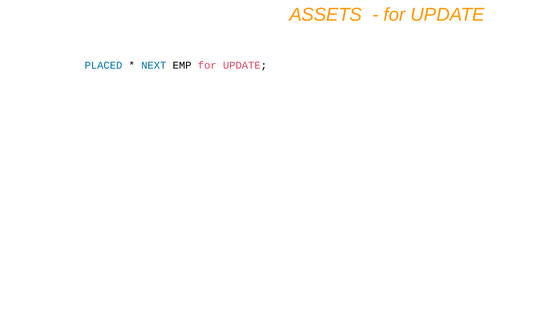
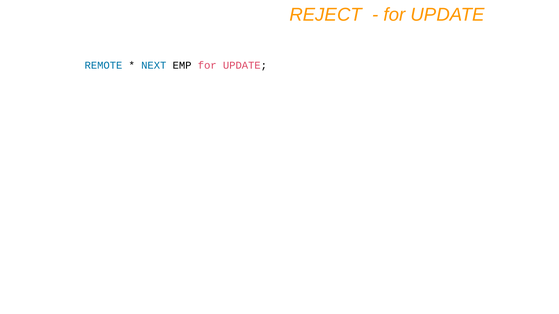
ASSETS: ASSETS -> REJECT
PLACED: PLACED -> REMOTE
